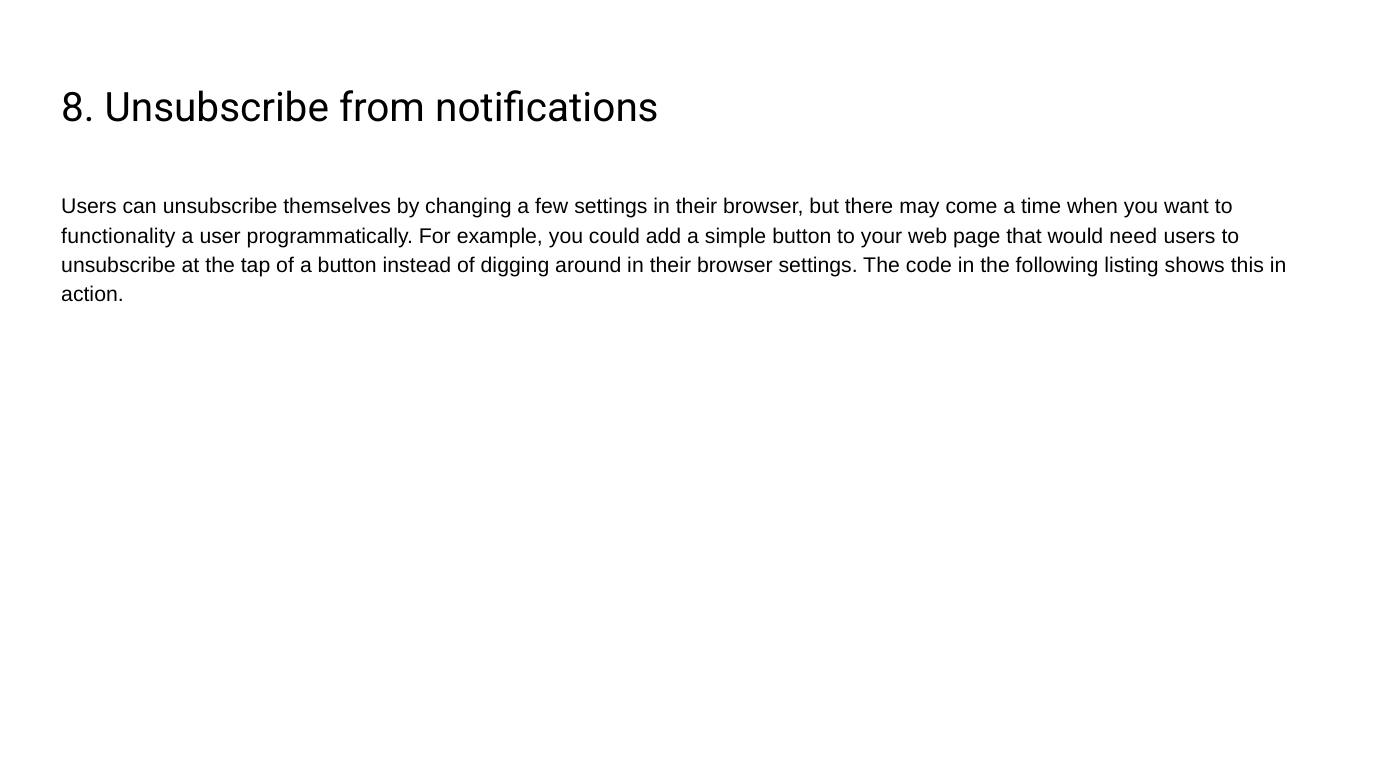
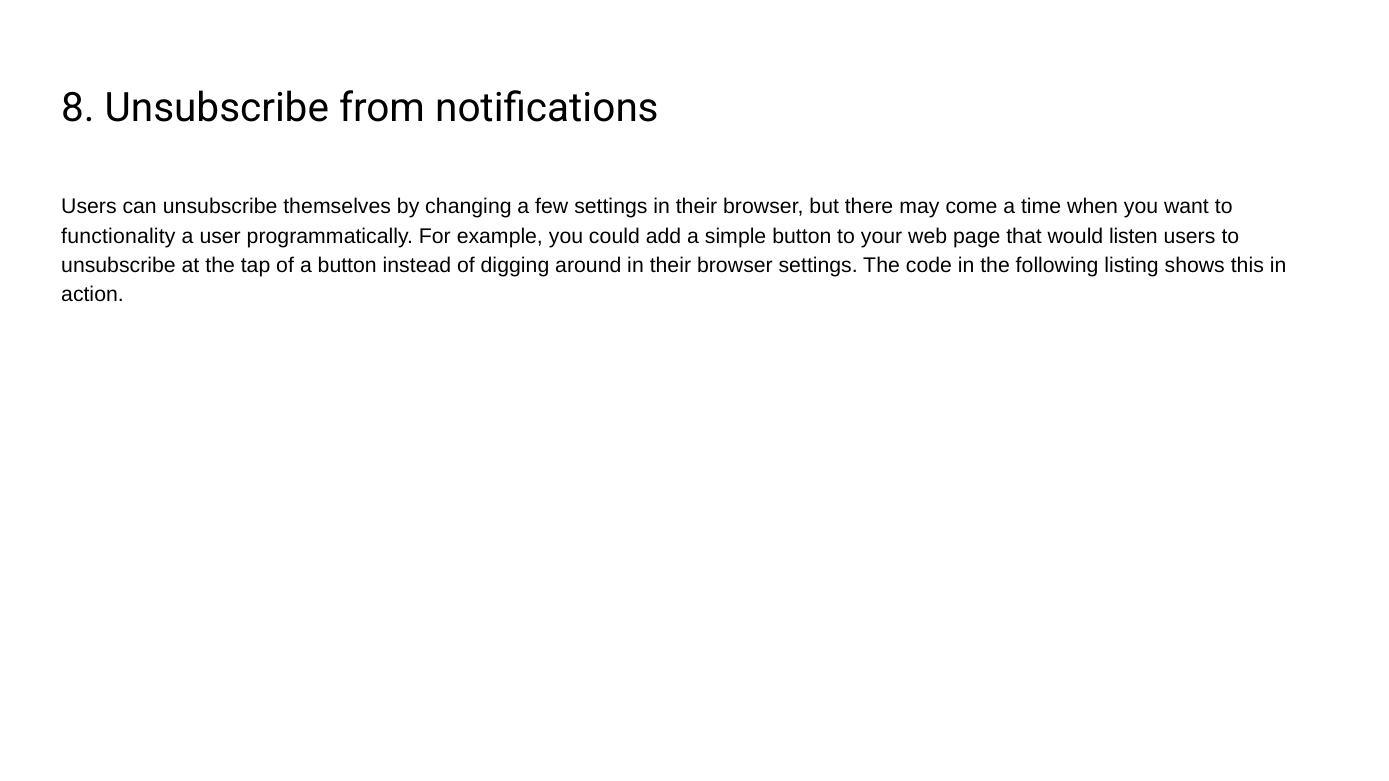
need: need -> listen
